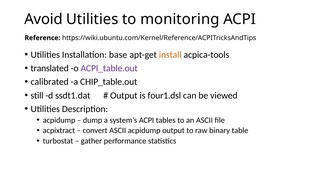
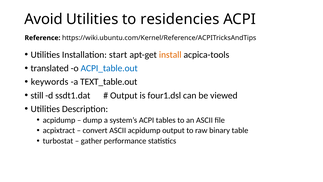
monitoring: monitoring -> residencies
base: base -> start
ACPI_table.out colour: purple -> blue
calibrated: calibrated -> keywords
CHIP_table.out: CHIP_table.out -> TEXT_table.out
